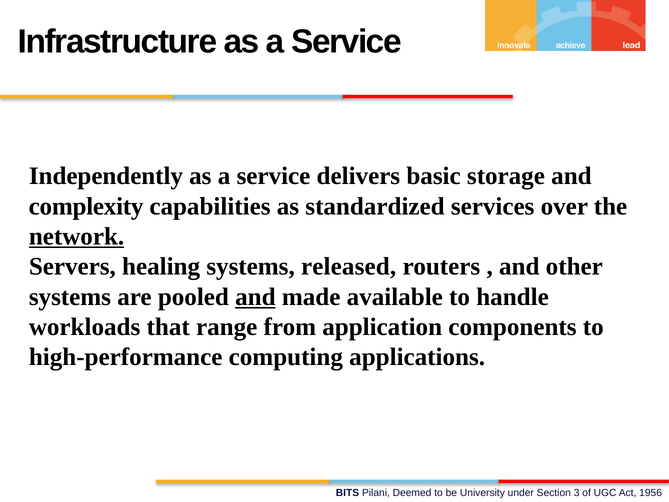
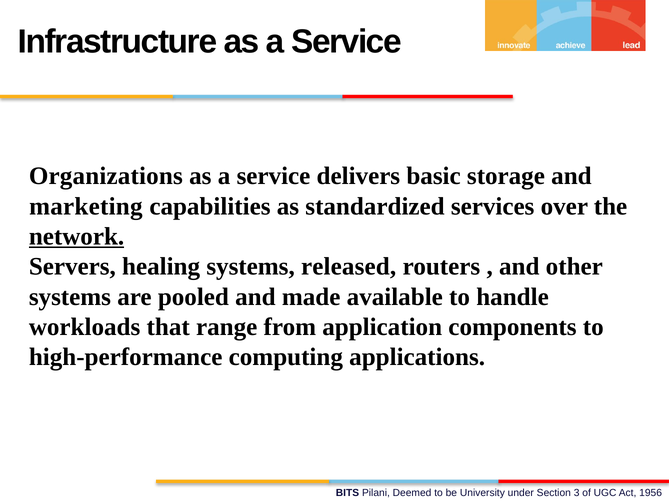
Independently: Independently -> Organizations
complexity: complexity -> marketing
and at (255, 297) underline: present -> none
